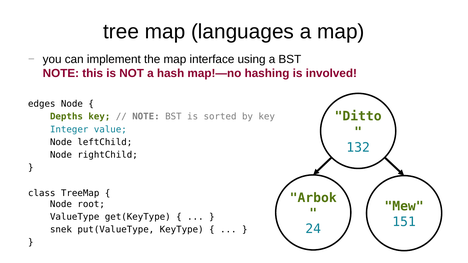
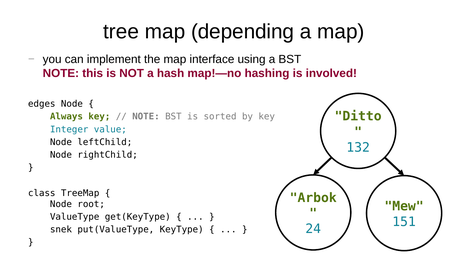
languages: languages -> depending
Depths: Depths -> Always
